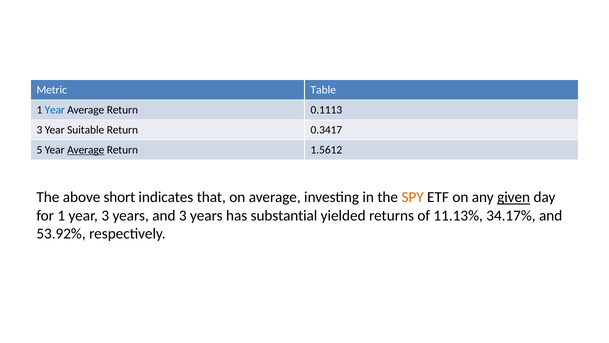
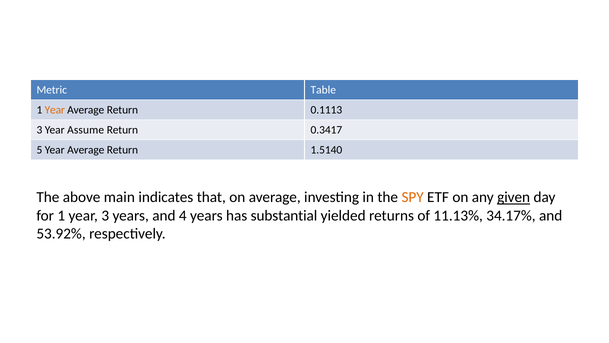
Year at (55, 110) colour: blue -> orange
Suitable: Suitable -> Assume
Average at (86, 150) underline: present -> none
1.5612: 1.5612 -> 1.5140
short: short -> main
and 3: 3 -> 4
